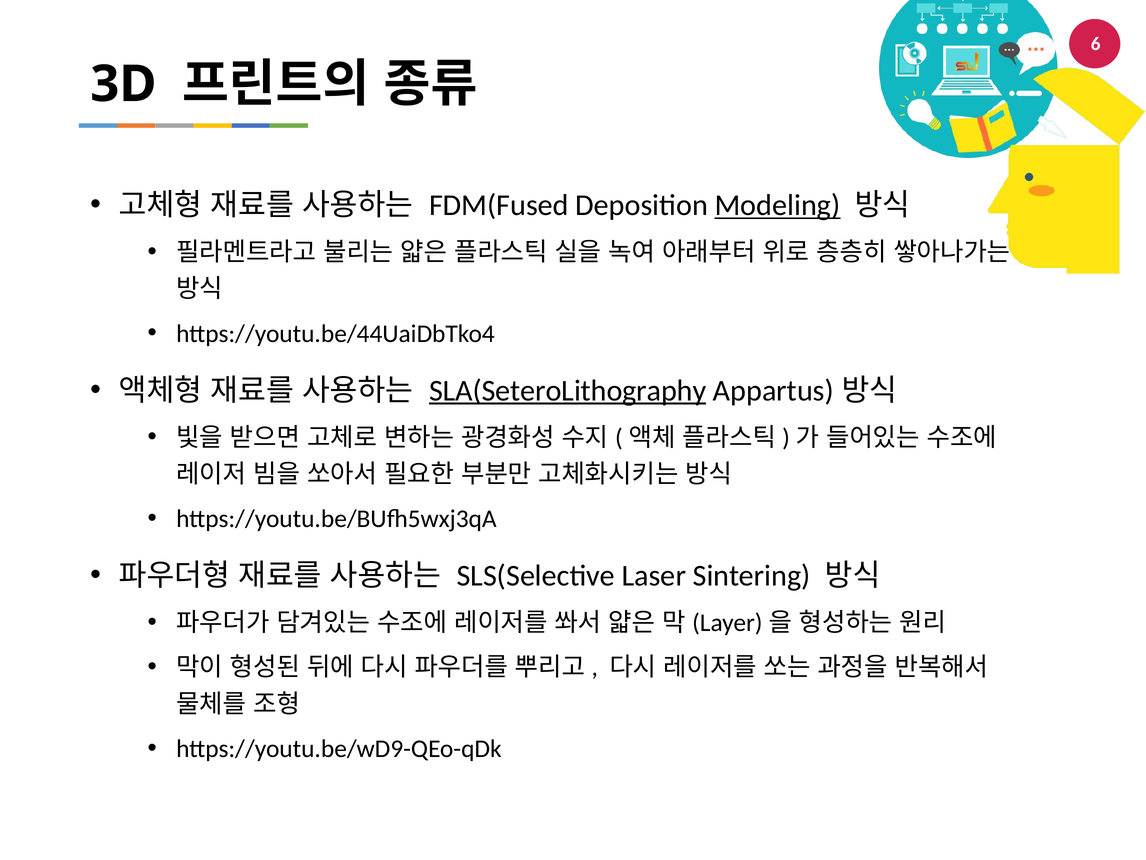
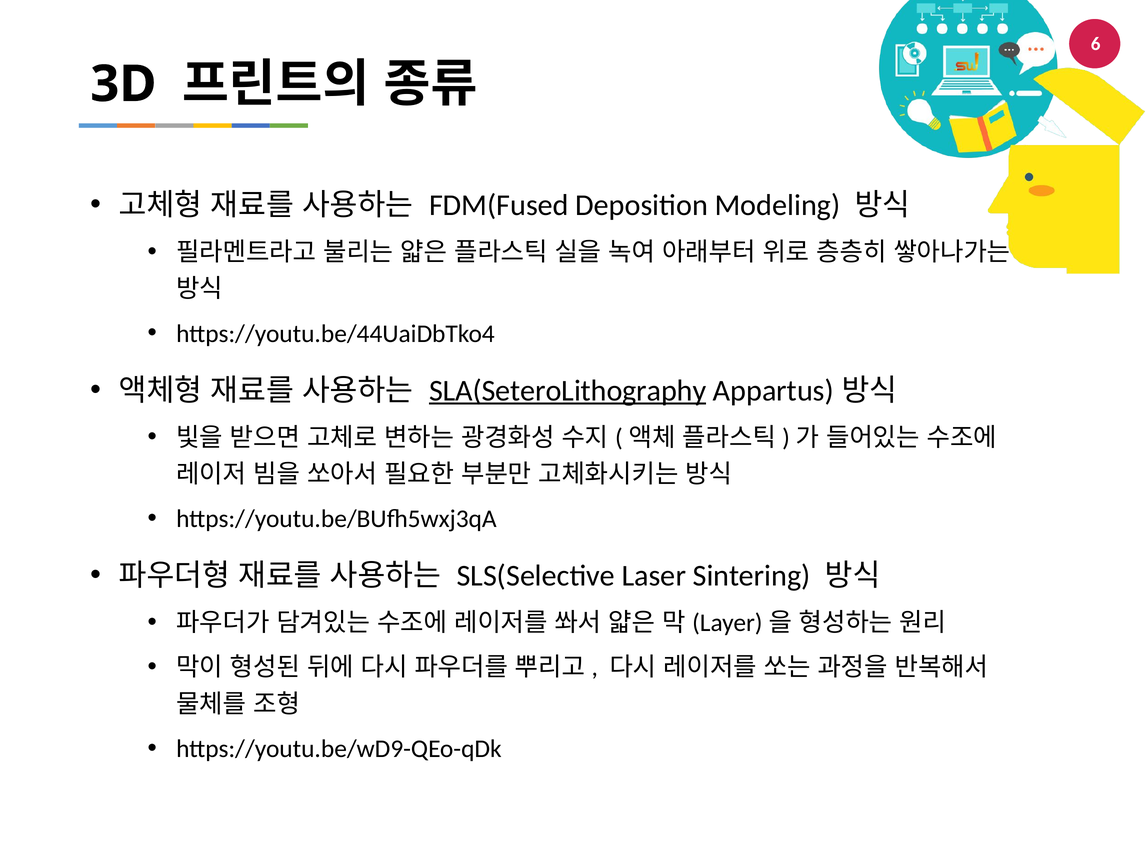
Modeling underline: present -> none
